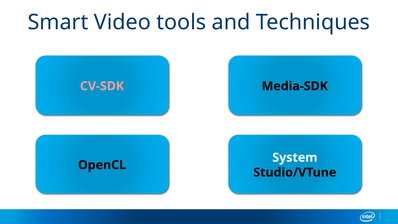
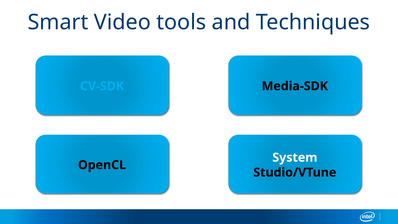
CV-SDK colour: pink -> light blue
